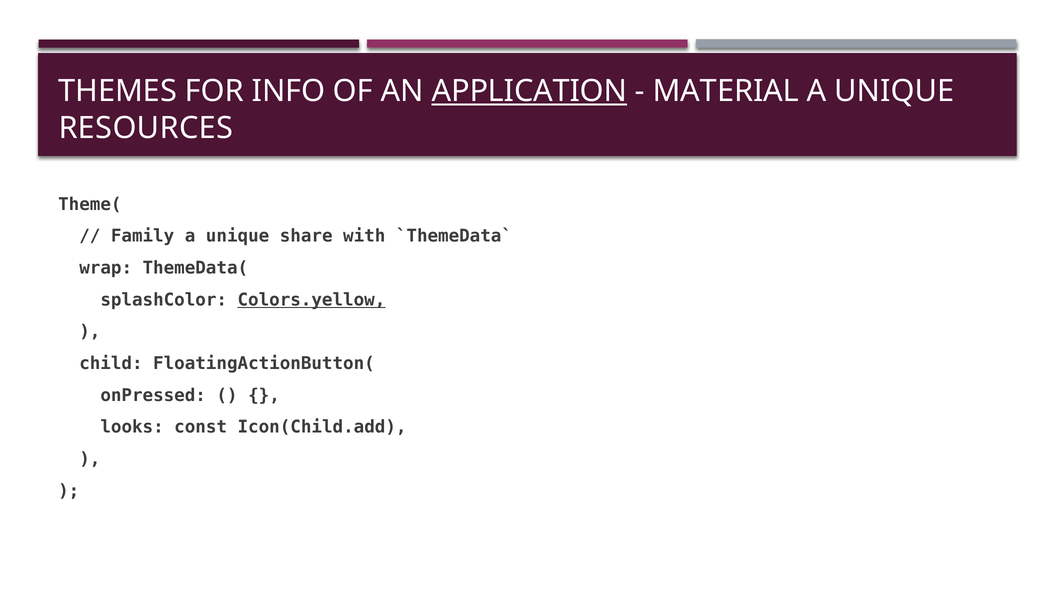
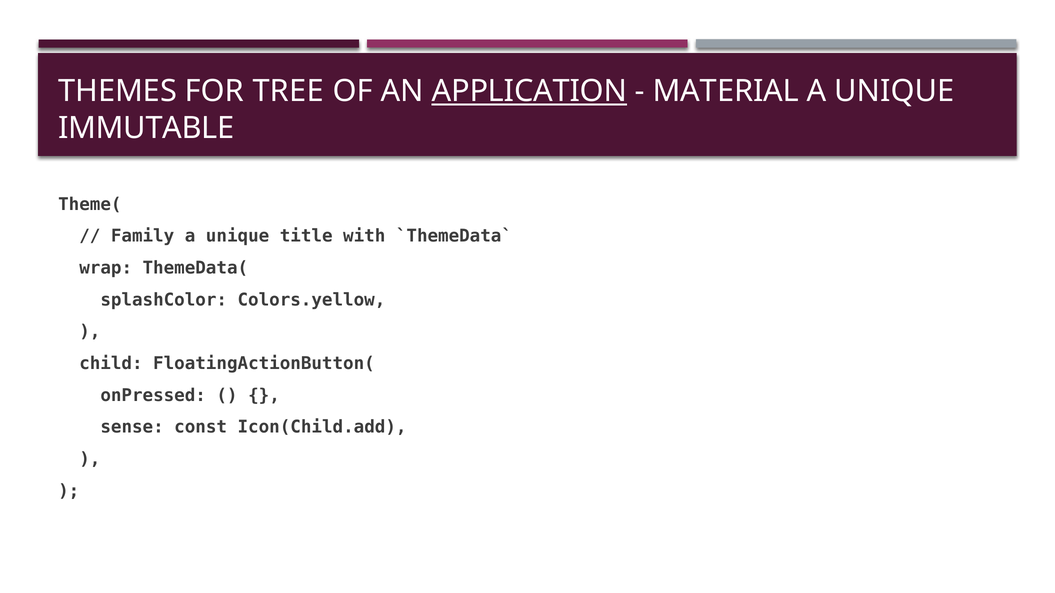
INFO: INFO -> TREE
RESOURCES: RESOURCES -> IMMUTABLE
share: share -> title
Colors.yellow underline: present -> none
looks: looks -> sense
